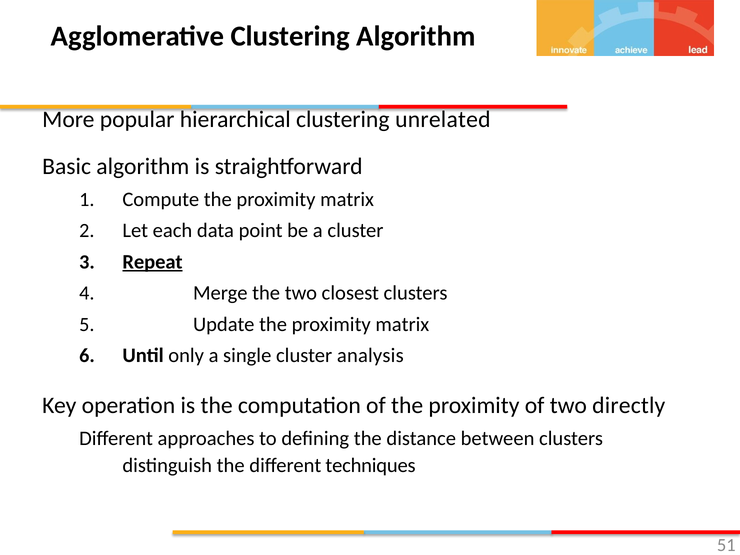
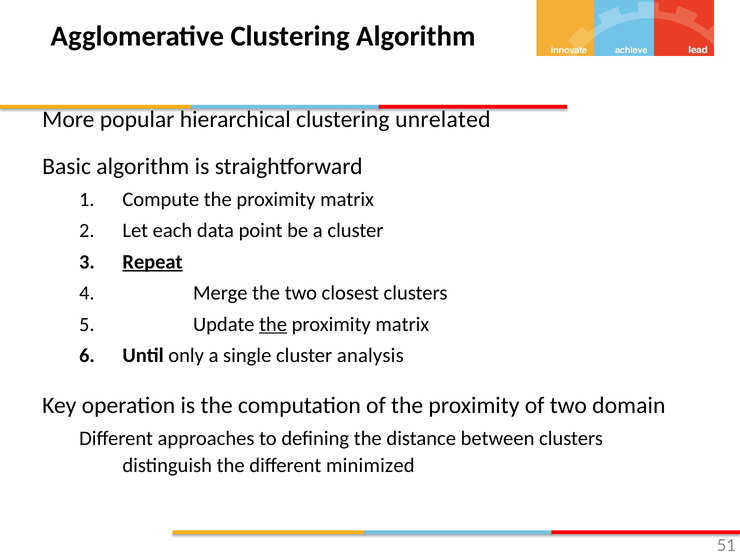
the at (273, 324) underline: none -> present
directly: directly -> domain
techniques: techniques -> minimized
